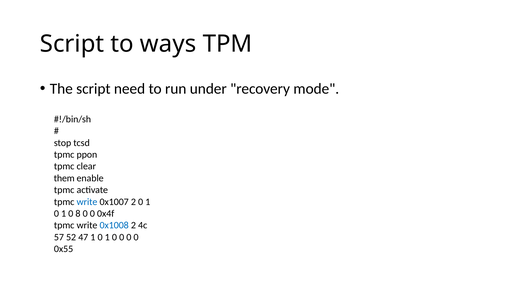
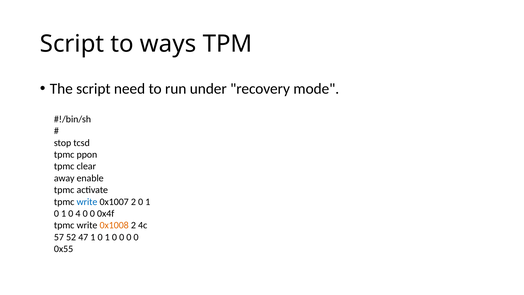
them: them -> away
8: 8 -> 4
0x1008 colour: blue -> orange
